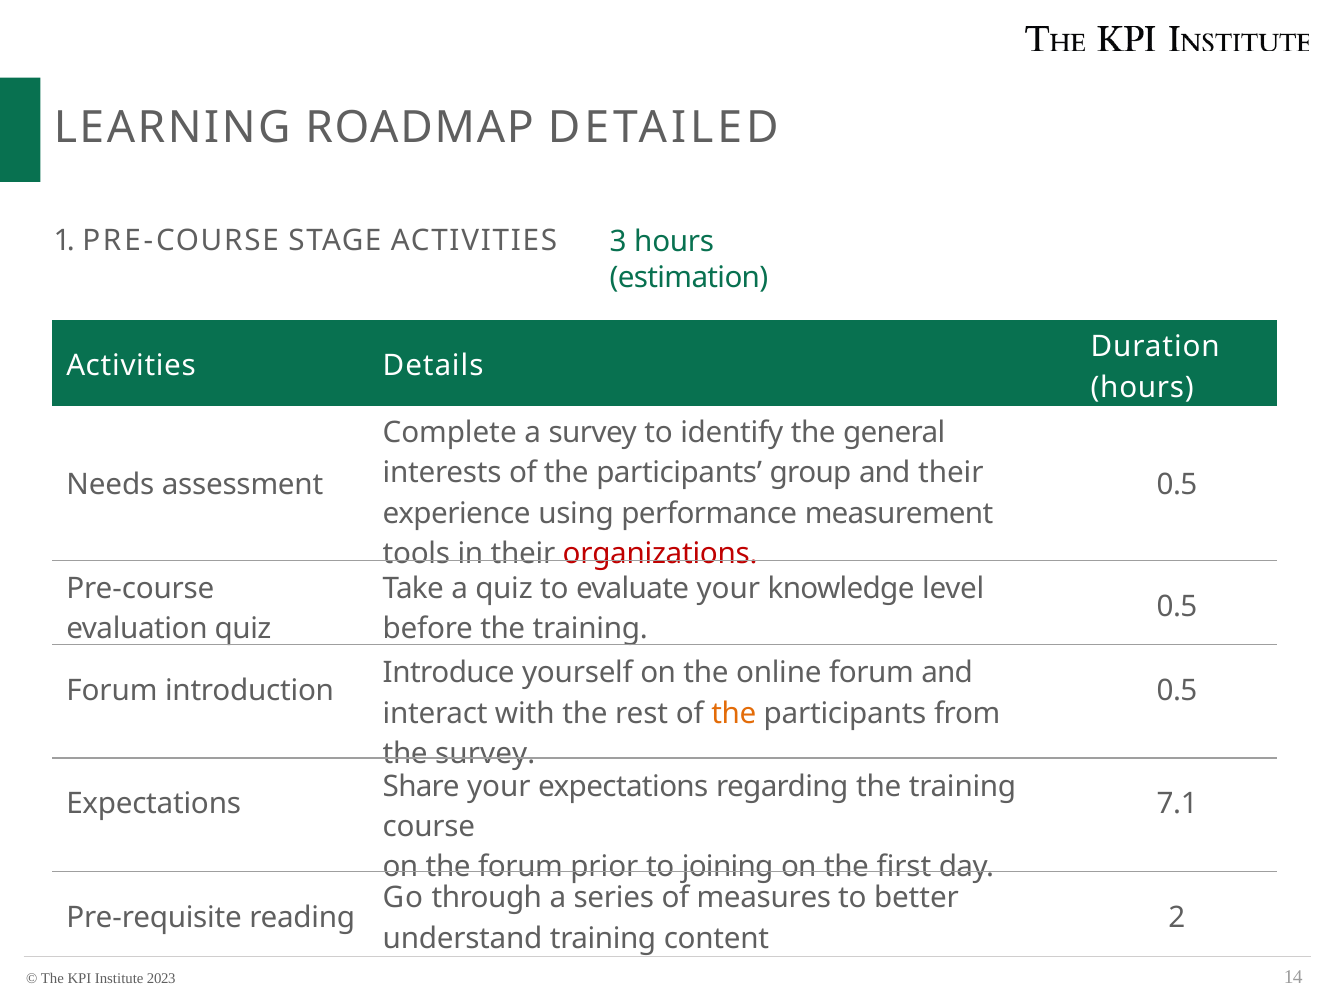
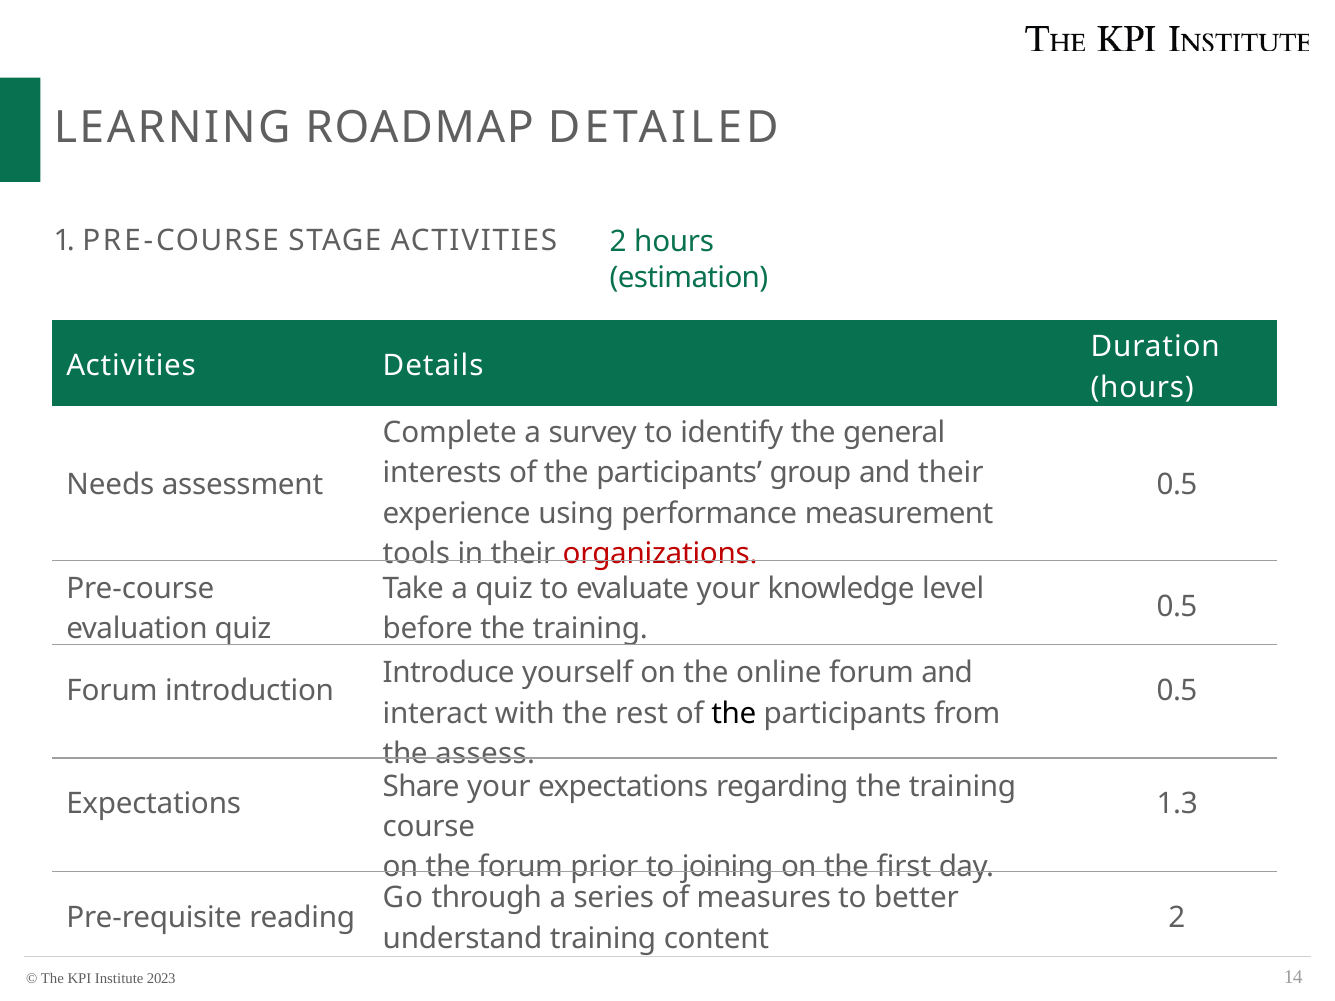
ACTIVITIES 3: 3 -> 2
the at (734, 713) colour: orange -> black
the survey: survey -> assess
7.1: 7.1 -> 1.3
